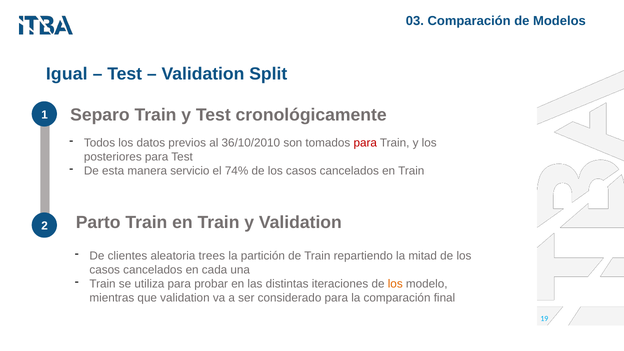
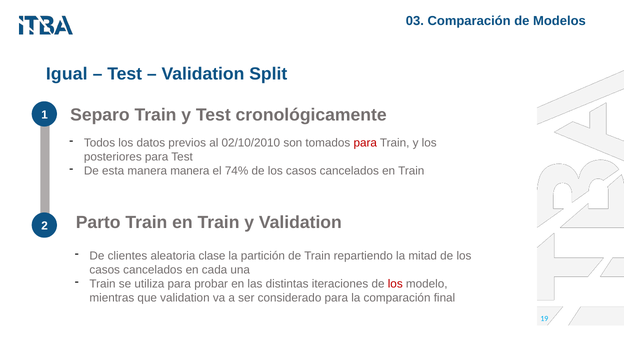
36/10/2010: 36/10/2010 -> 02/10/2010
manera servicio: servicio -> manera
trees: trees -> clase
los at (395, 284) colour: orange -> red
